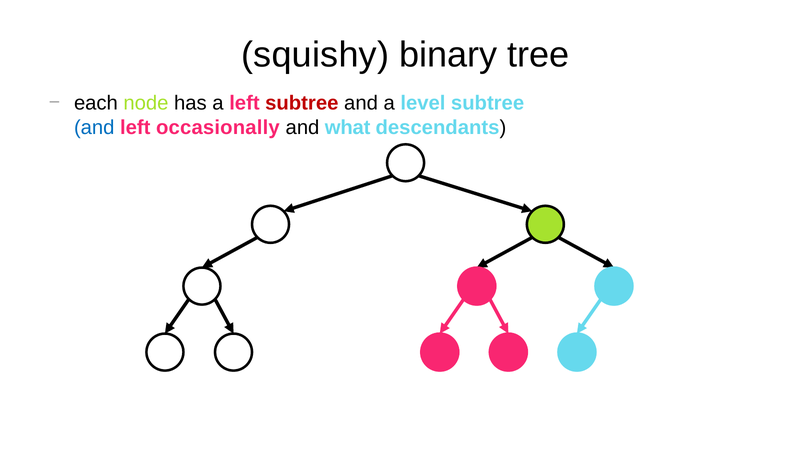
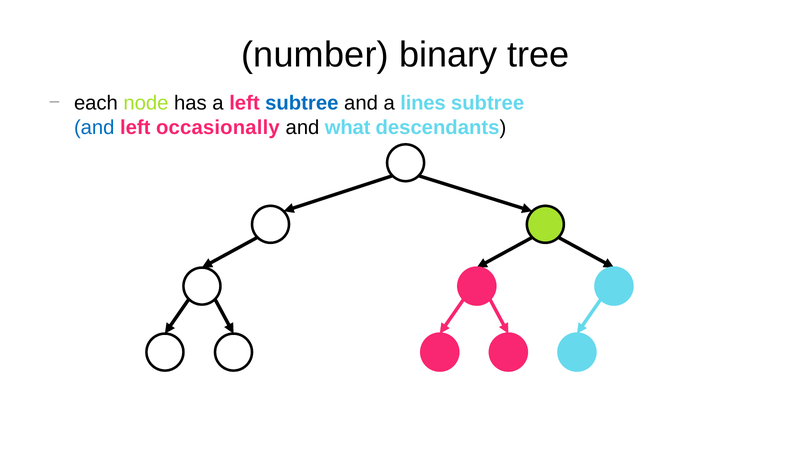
squishy: squishy -> number
subtree at (302, 103) colour: red -> blue
level: level -> lines
